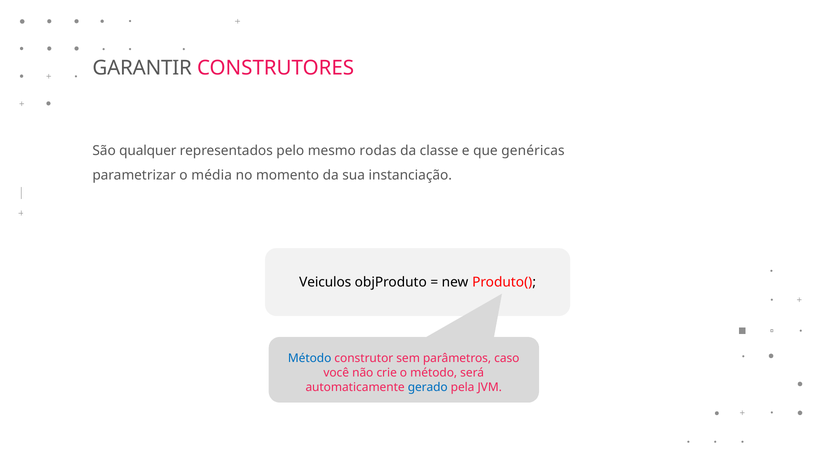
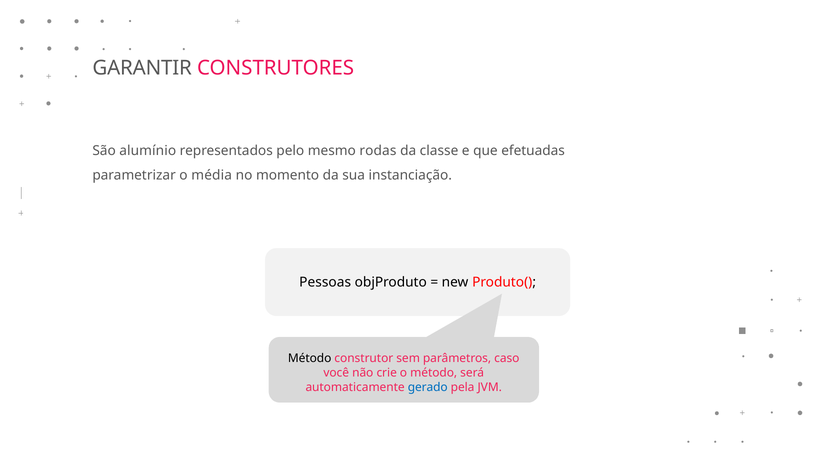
qualquer: qualquer -> alumínio
genéricas: genéricas -> efetuadas
Veiculos: Veiculos -> Pessoas
Método at (310, 359) colour: blue -> black
